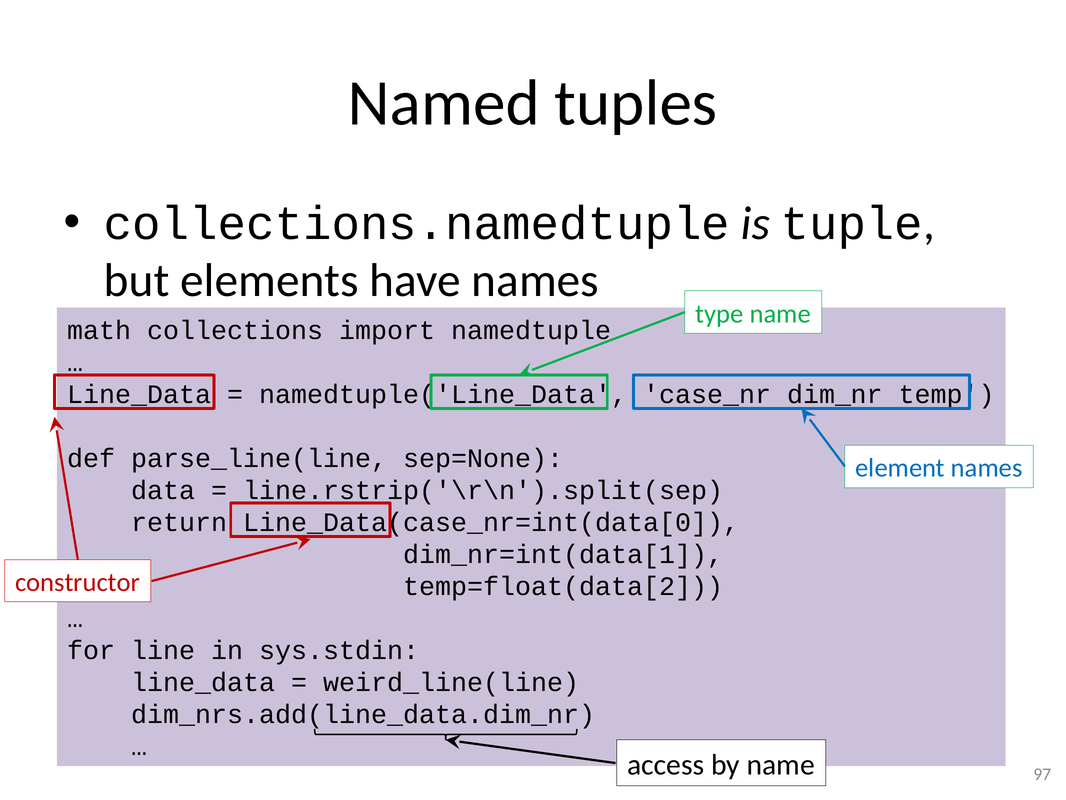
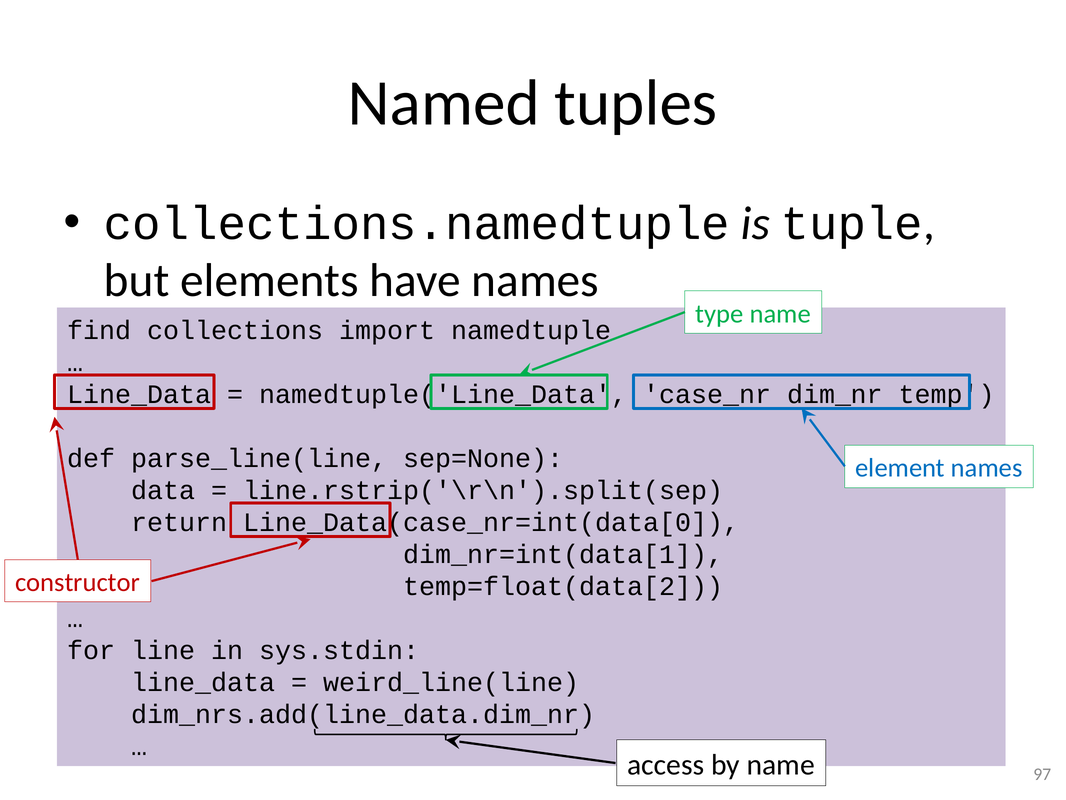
math: math -> find
